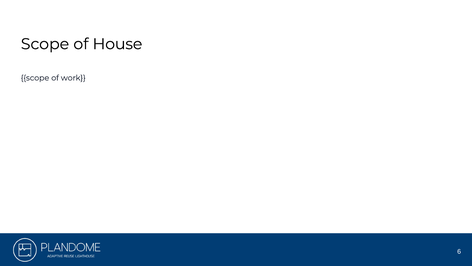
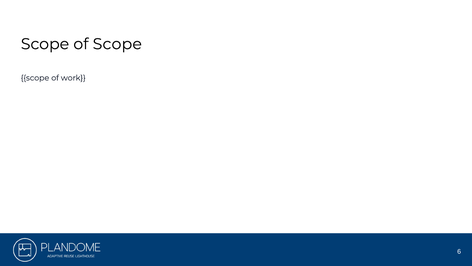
of House: House -> Scope
